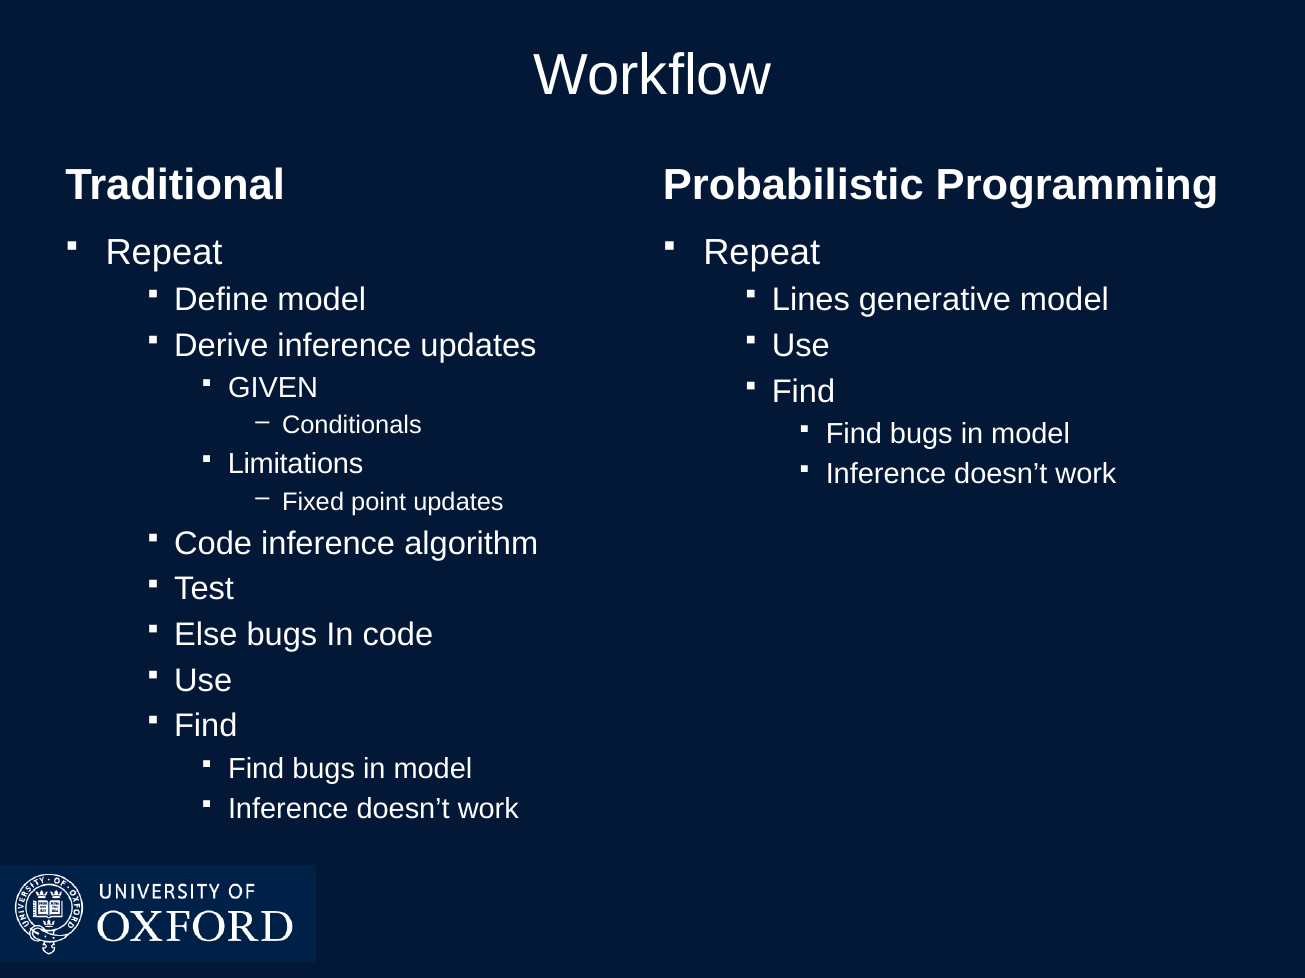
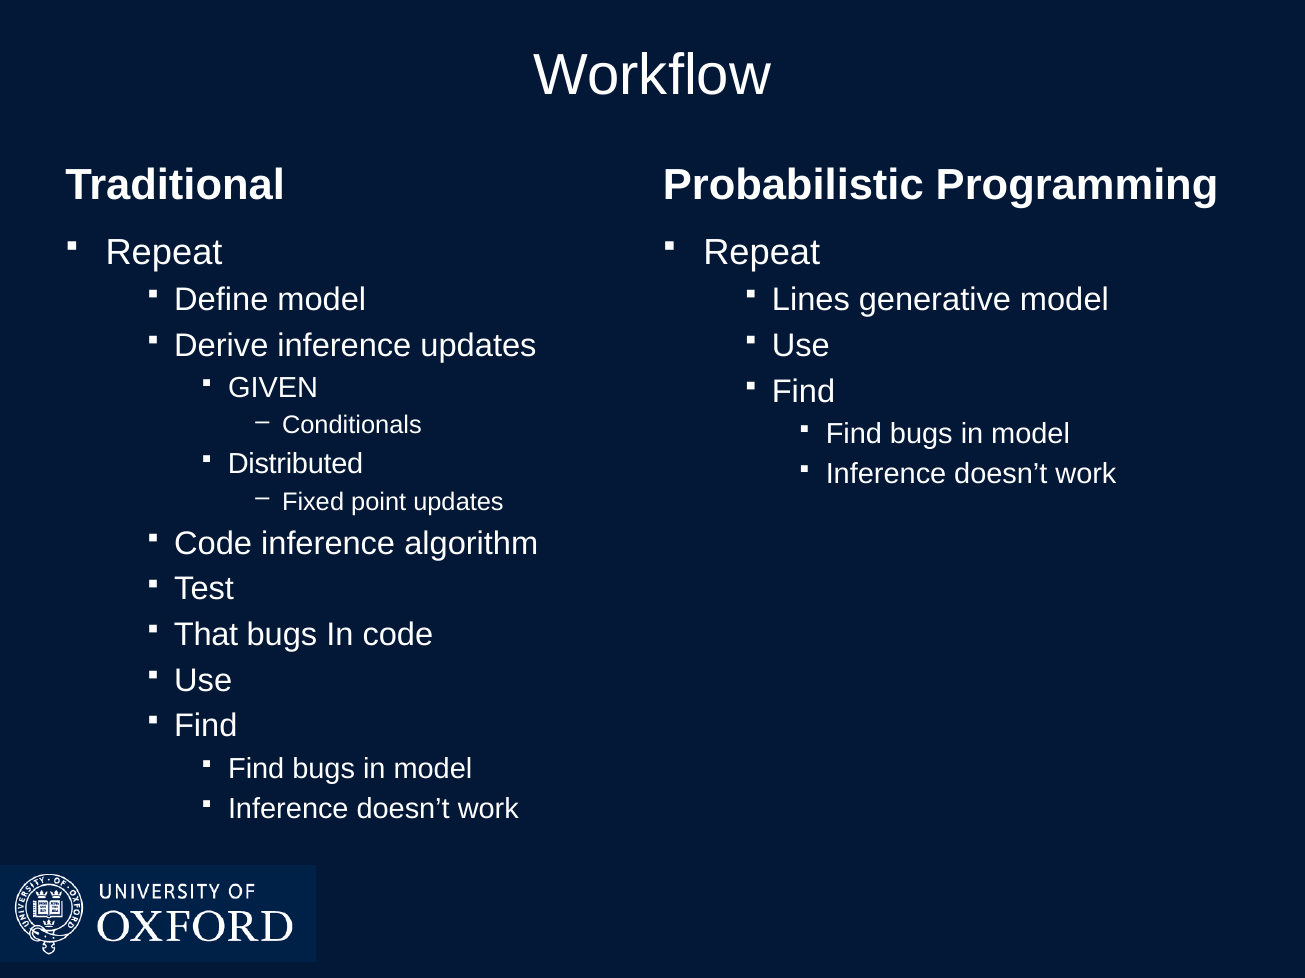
Limitations: Limitations -> Distributed
Else: Else -> That
